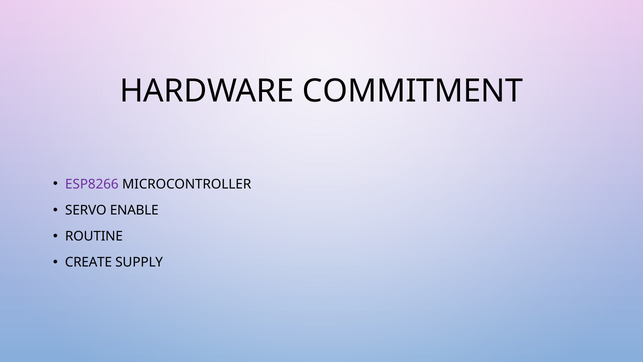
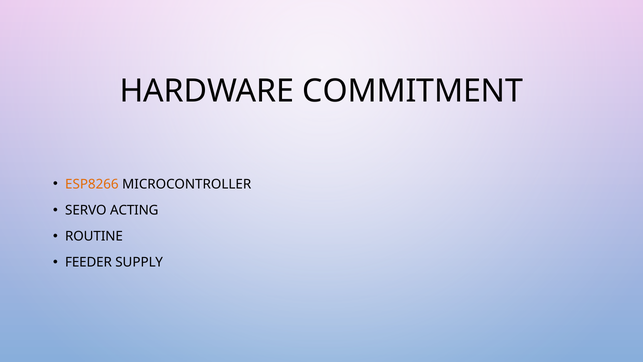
ESP8266 colour: purple -> orange
ENABLE: ENABLE -> ACTING
CREATE: CREATE -> FEEDER
